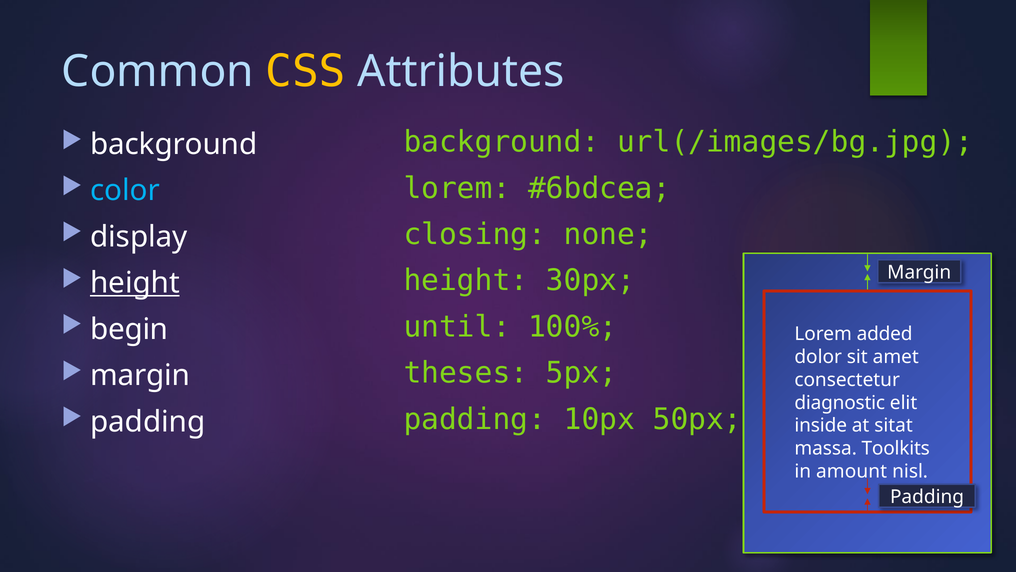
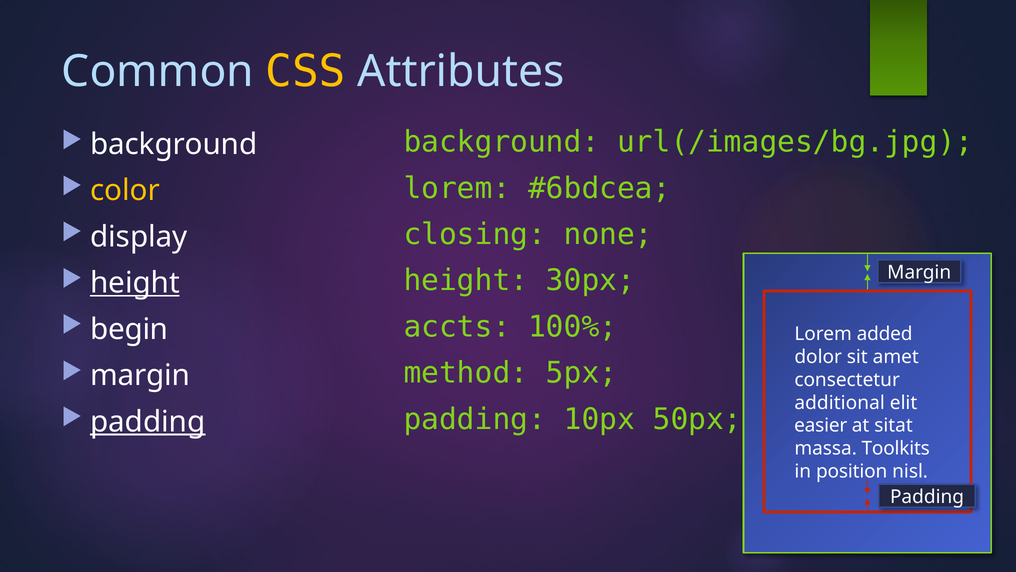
color colour: light blue -> yellow
until: until -> accts
theses: theses -> method
diagnostic: diagnostic -> additional
padding at (148, 421) underline: none -> present
inside: inside -> easier
amount: amount -> position
